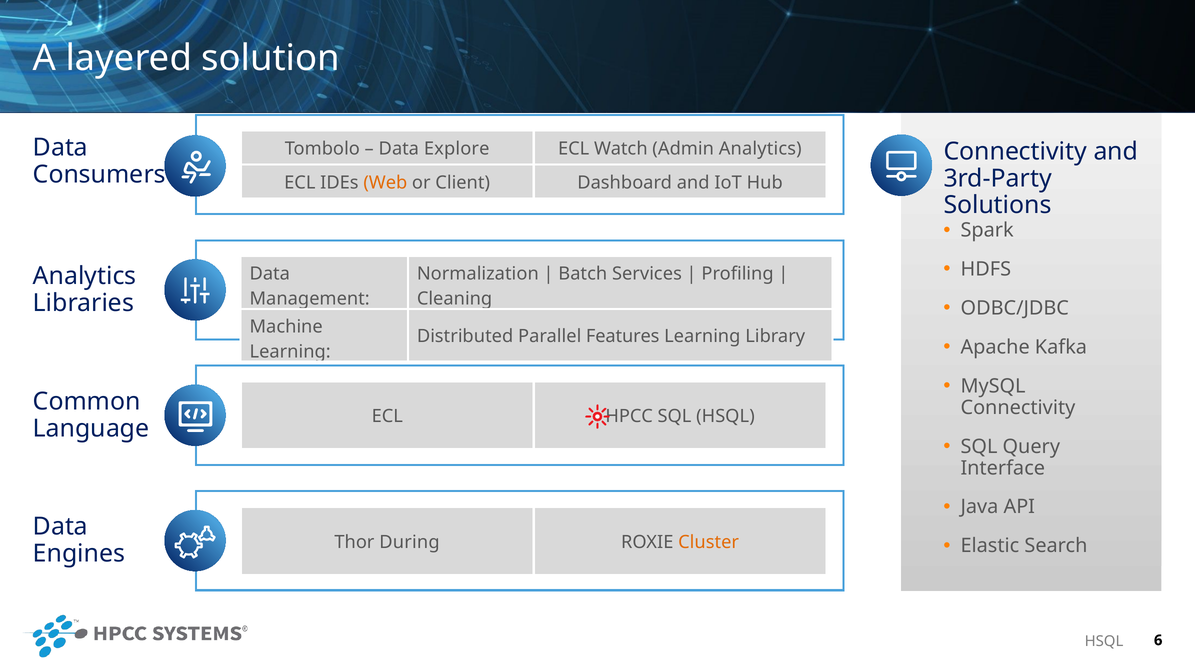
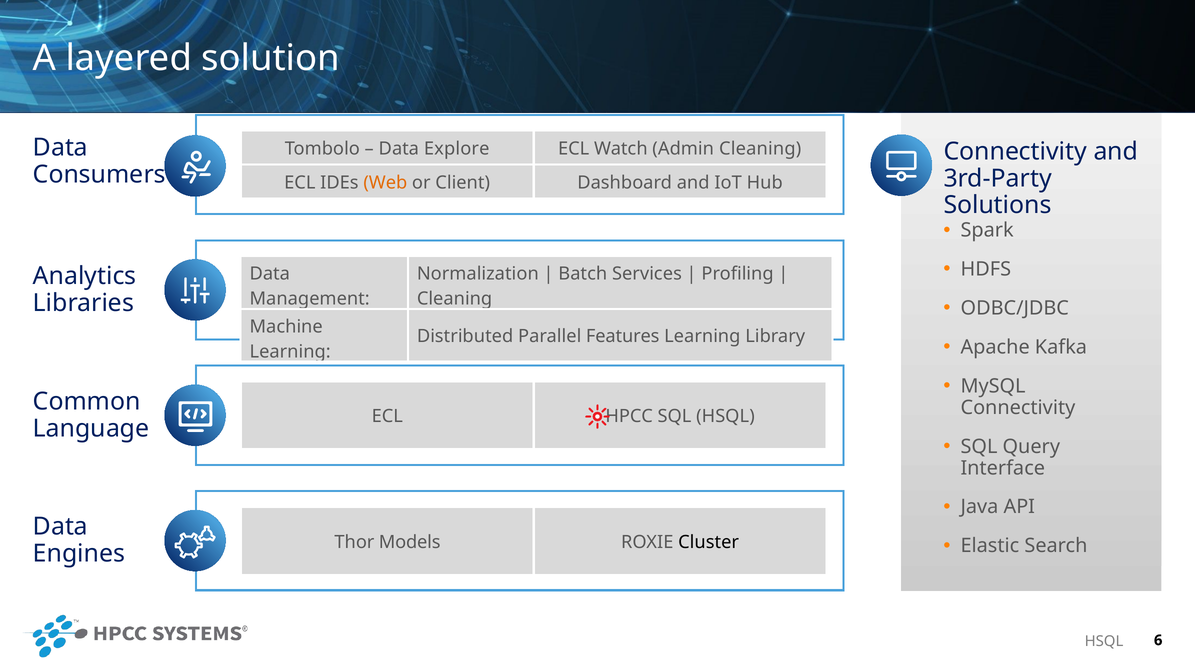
Admin Analytics: Analytics -> Cleaning
During: During -> Models
Cluster colour: orange -> black
